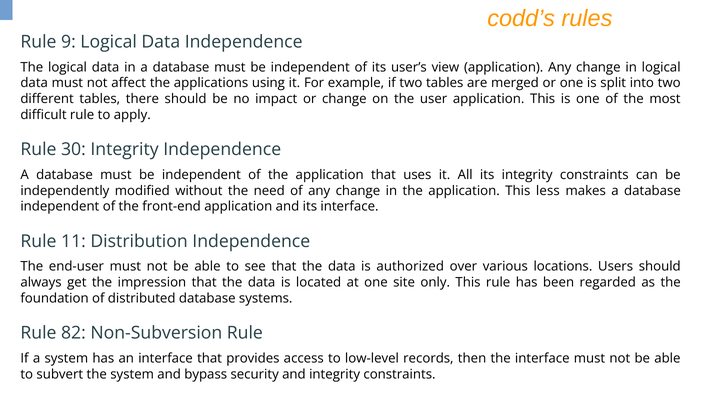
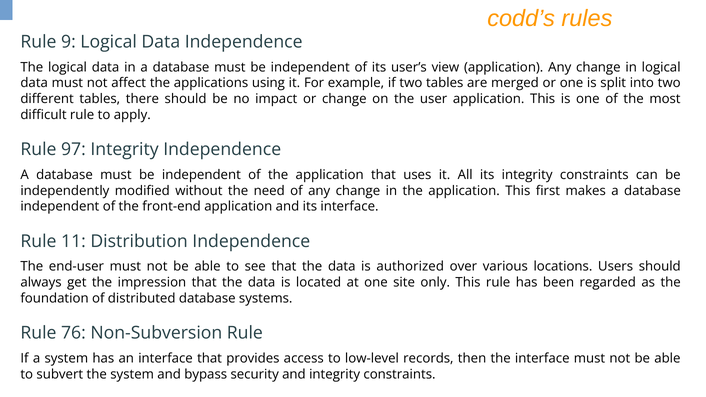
30: 30 -> 97
less: less -> first
82: 82 -> 76
